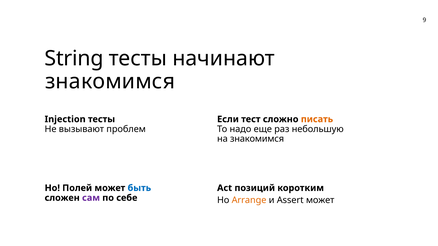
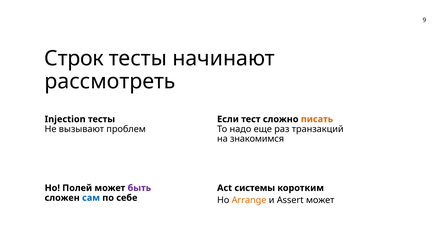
String: String -> Строк
знакомимся at (110, 82): знакомимся -> рассмотреть
небольшую: небольшую -> транзакций
быть colour: blue -> purple
позиций: позиций -> системы
сам colour: purple -> blue
